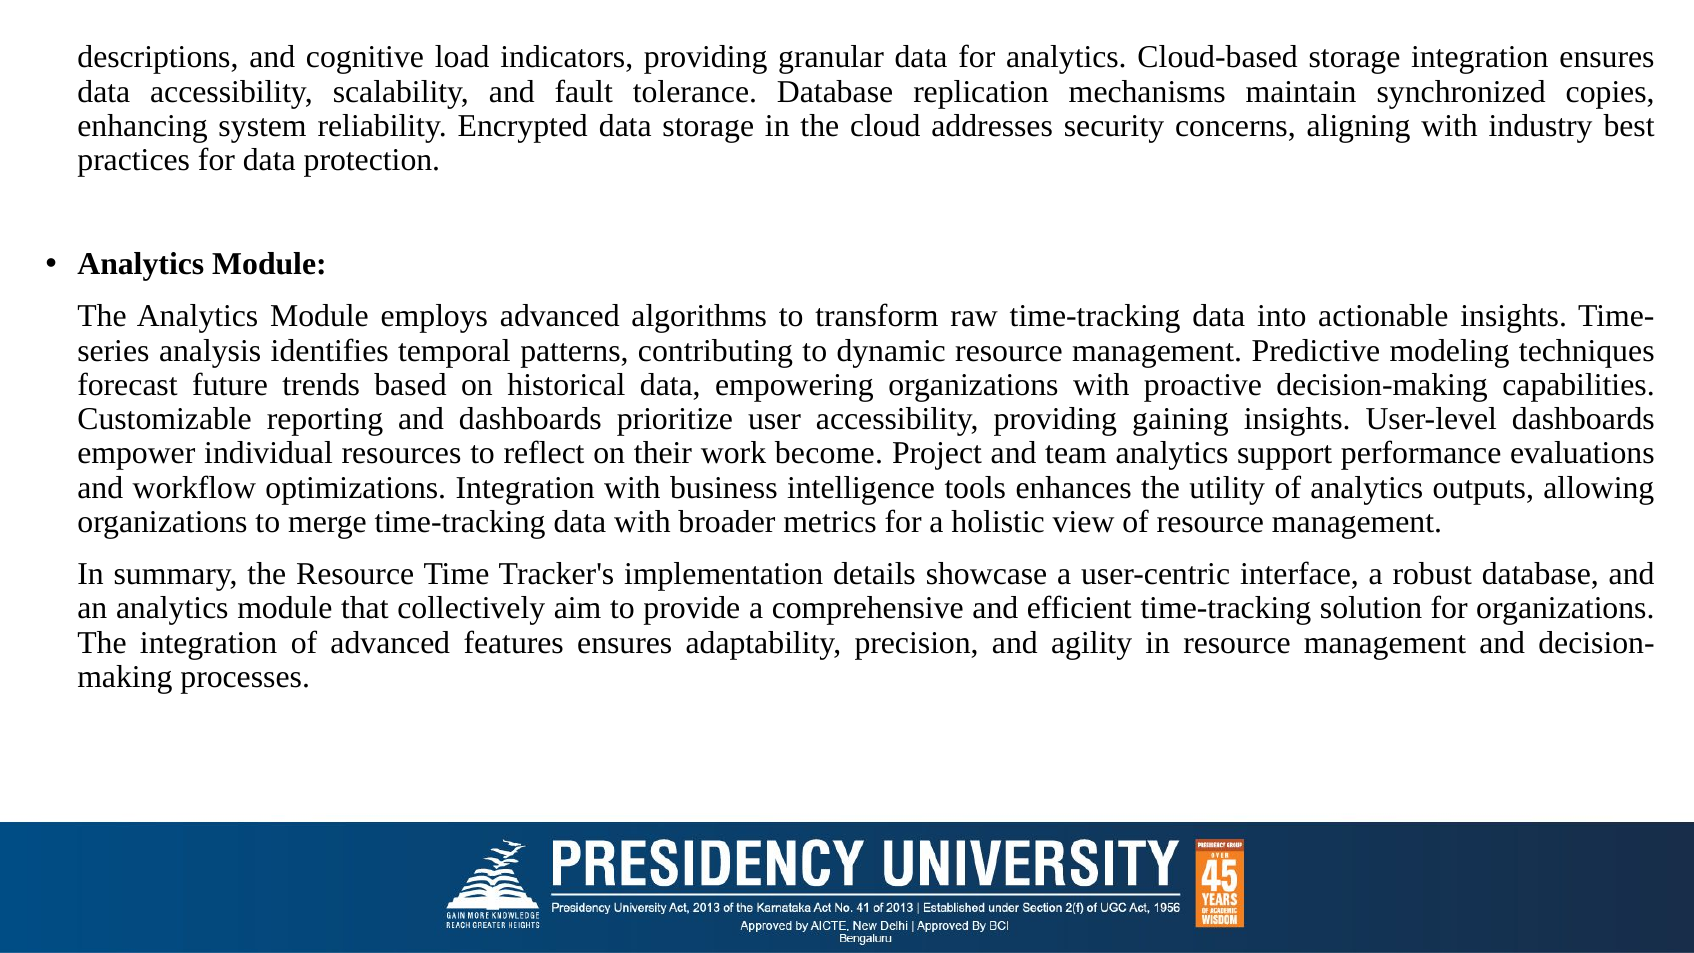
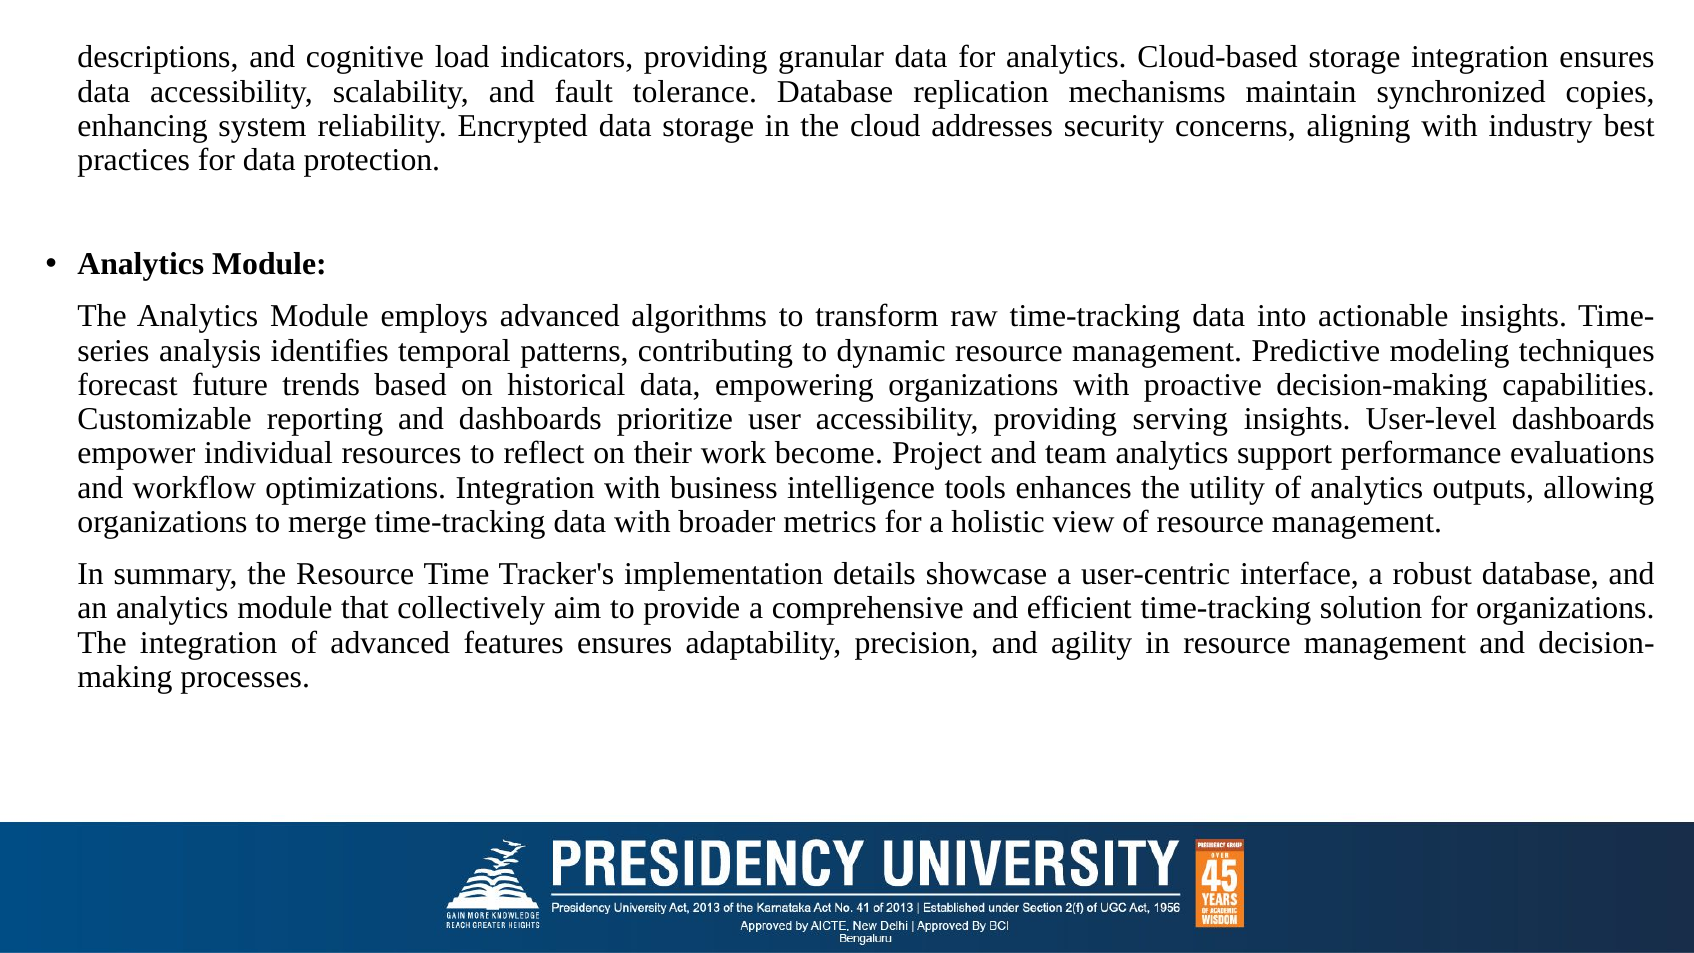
gaining: gaining -> serving
